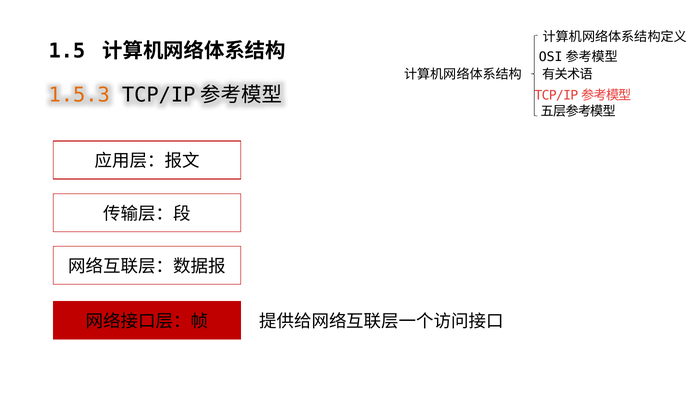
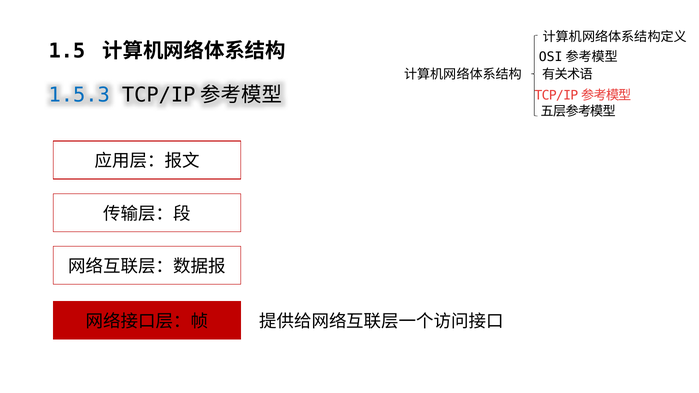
1.5.3 colour: orange -> blue
